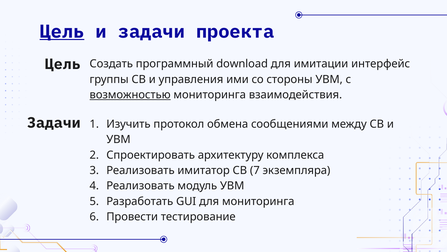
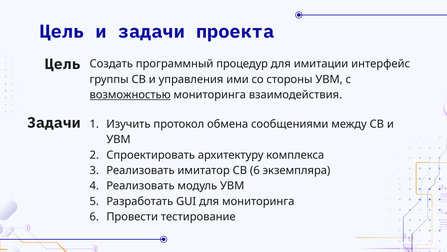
Цель at (62, 31) underline: present -> none
download: download -> процедур
СВ 7: 7 -> 6
